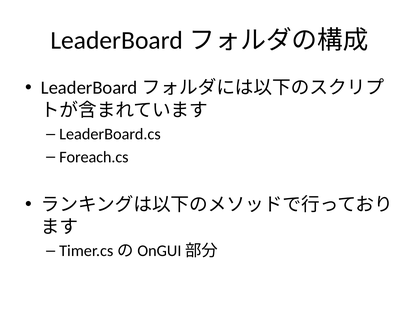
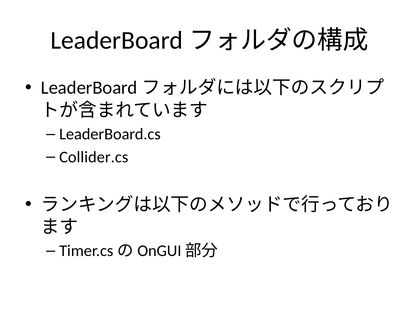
Foreach.cs: Foreach.cs -> Collider.cs
